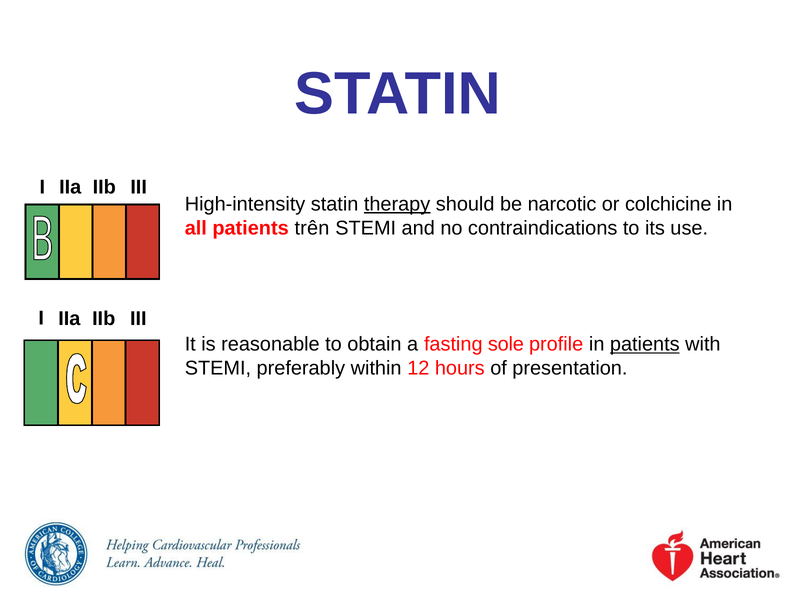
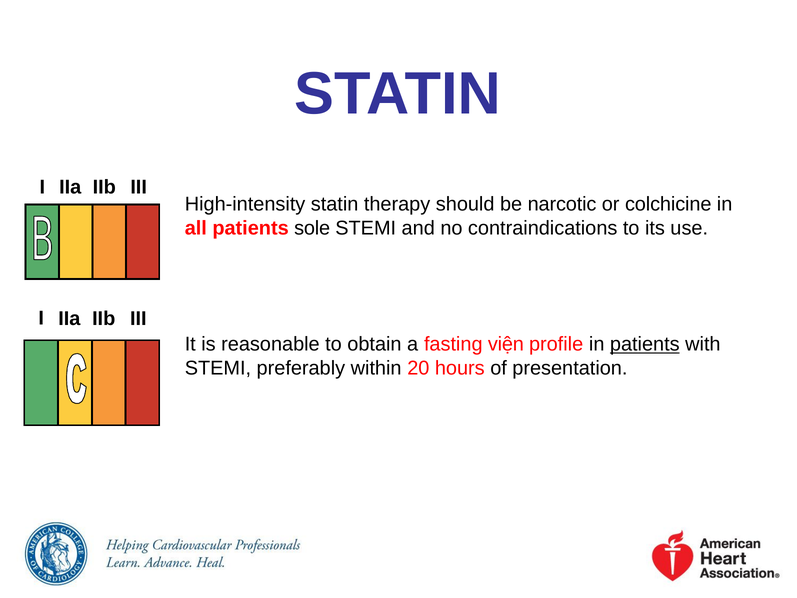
therapy underline: present -> none
trên: trên -> sole
sole: sole -> viện
12: 12 -> 20
